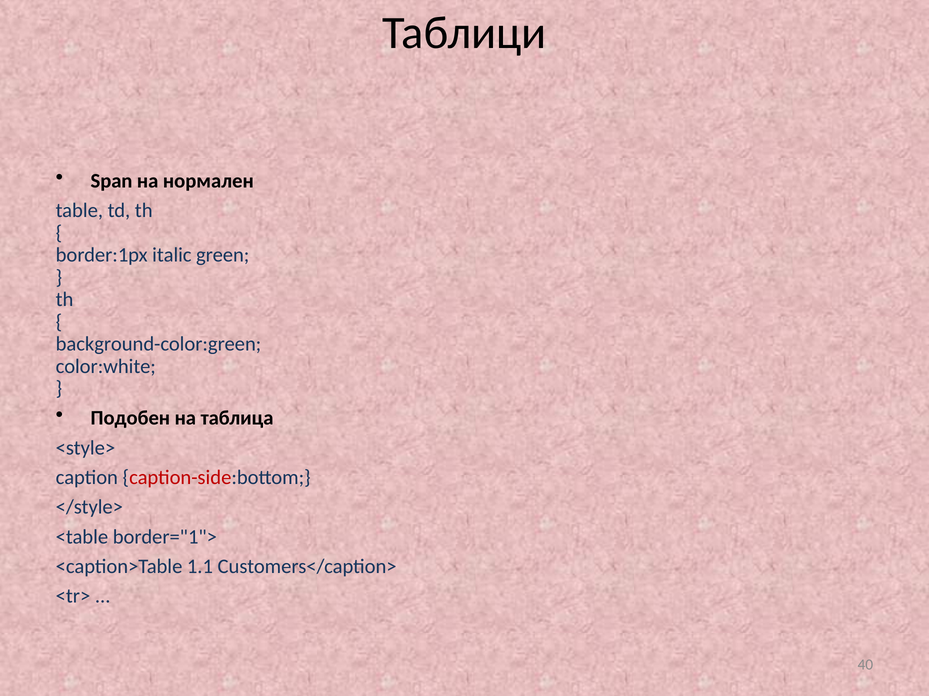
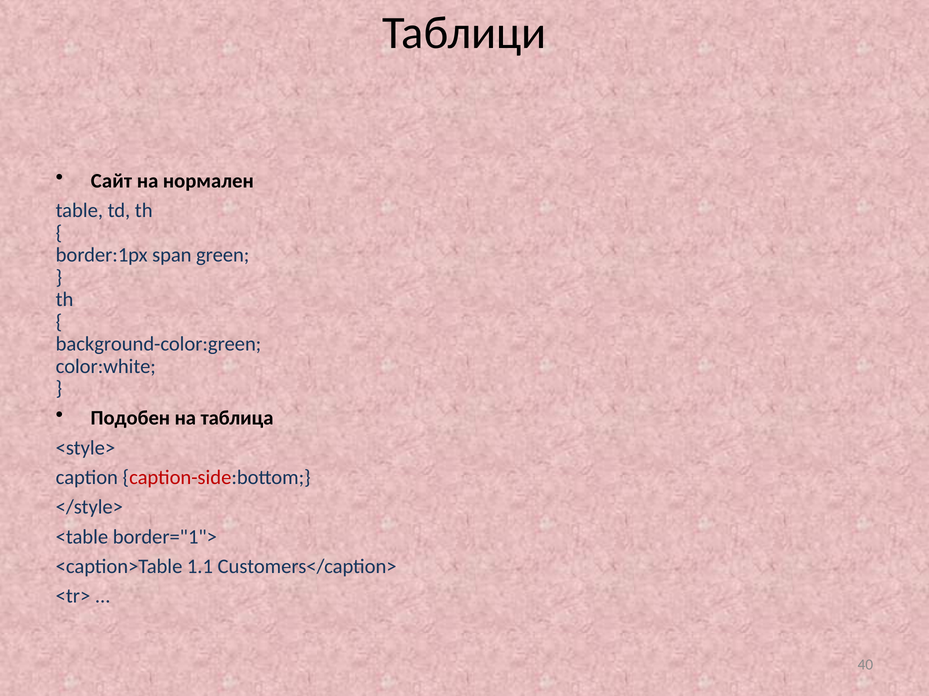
Span: Span -> Сайт
italic: italic -> span
